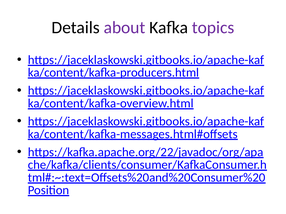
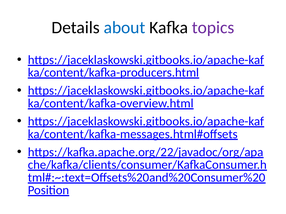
about colour: purple -> blue
